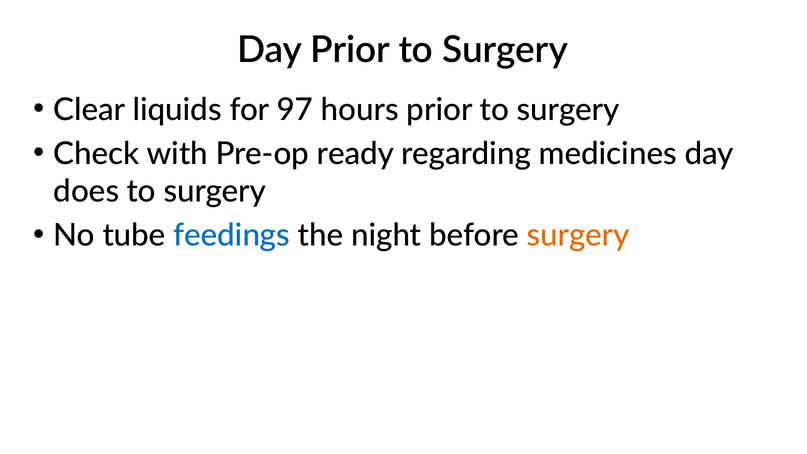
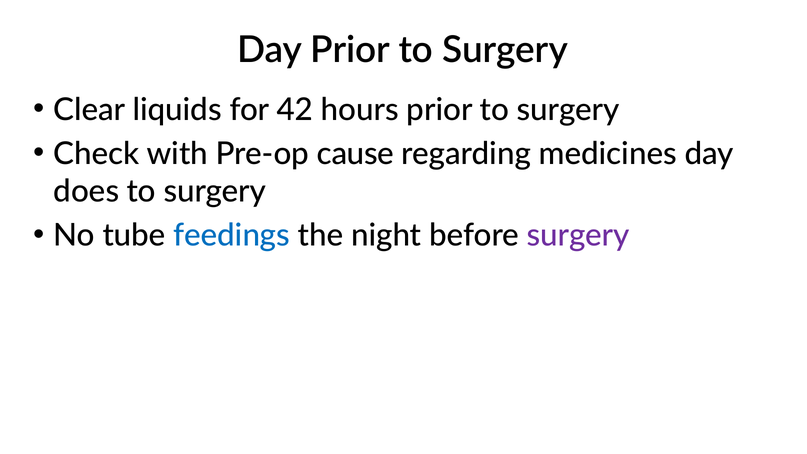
97: 97 -> 42
ready: ready -> cause
surgery at (578, 235) colour: orange -> purple
